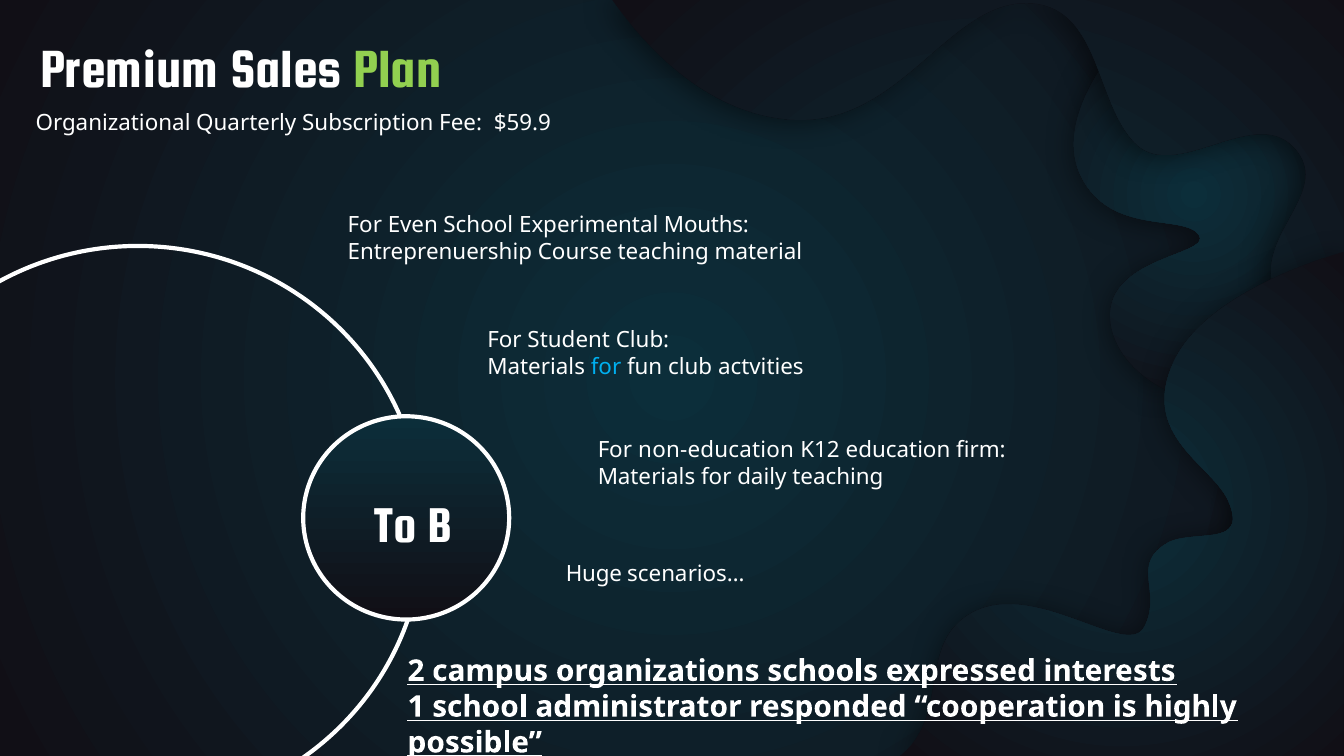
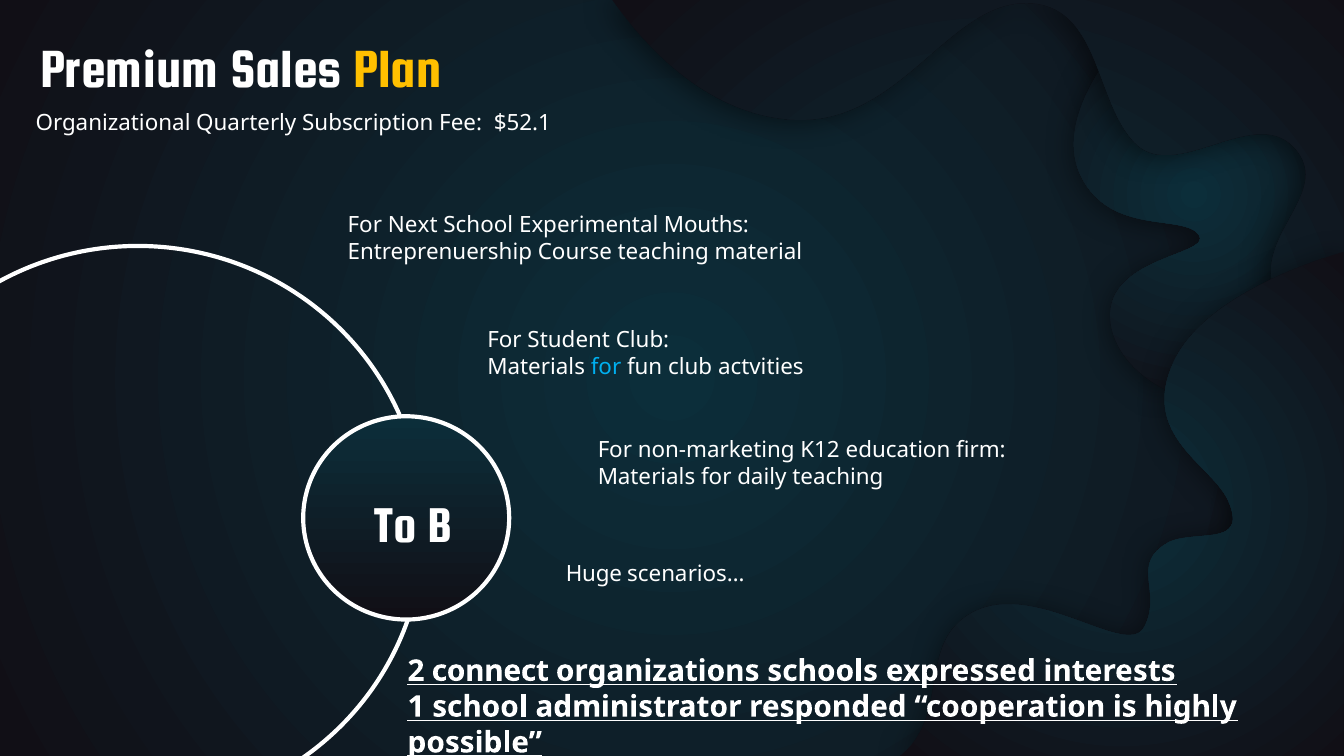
Plan colour: light green -> yellow
$59.9: $59.9 -> $52.1
Even: Even -> Next
non-education: non-education -> non-marketing
campus: campus -> connect
